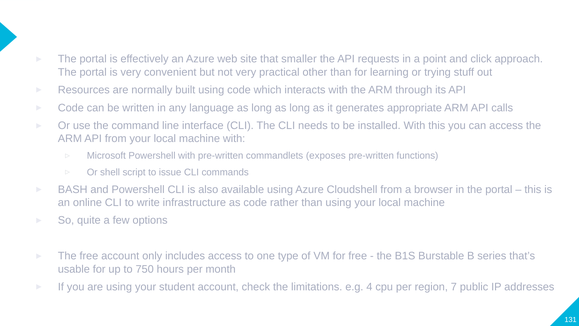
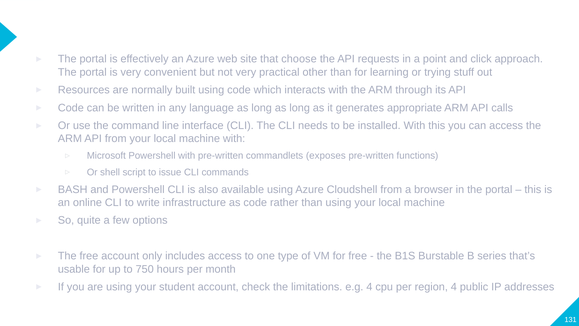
smaller: smaller -> choose
region 7: 7 -> 4
